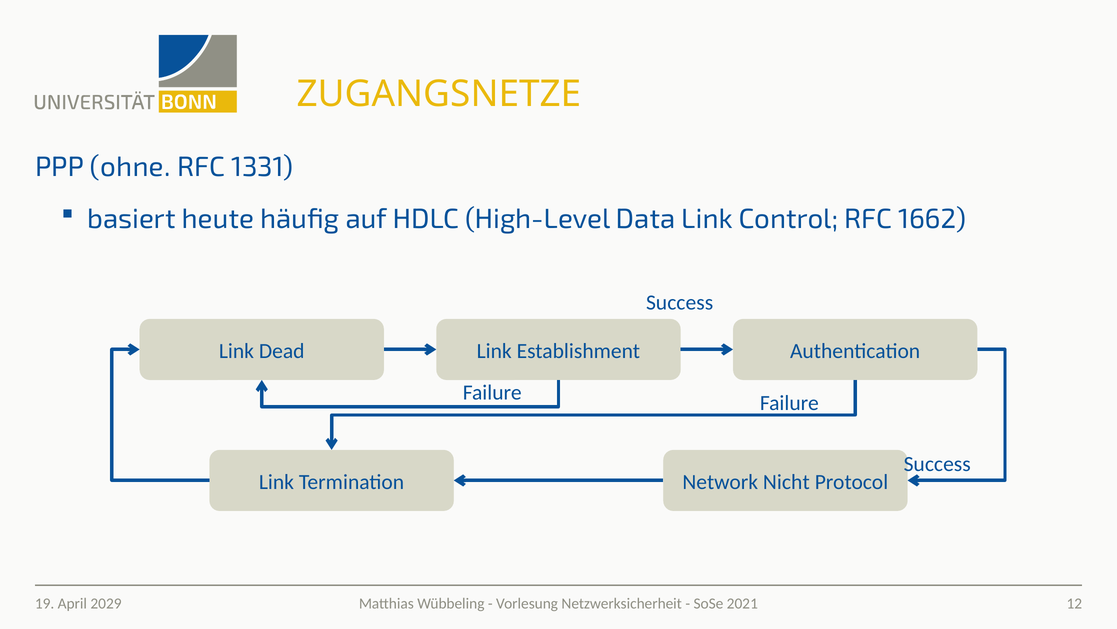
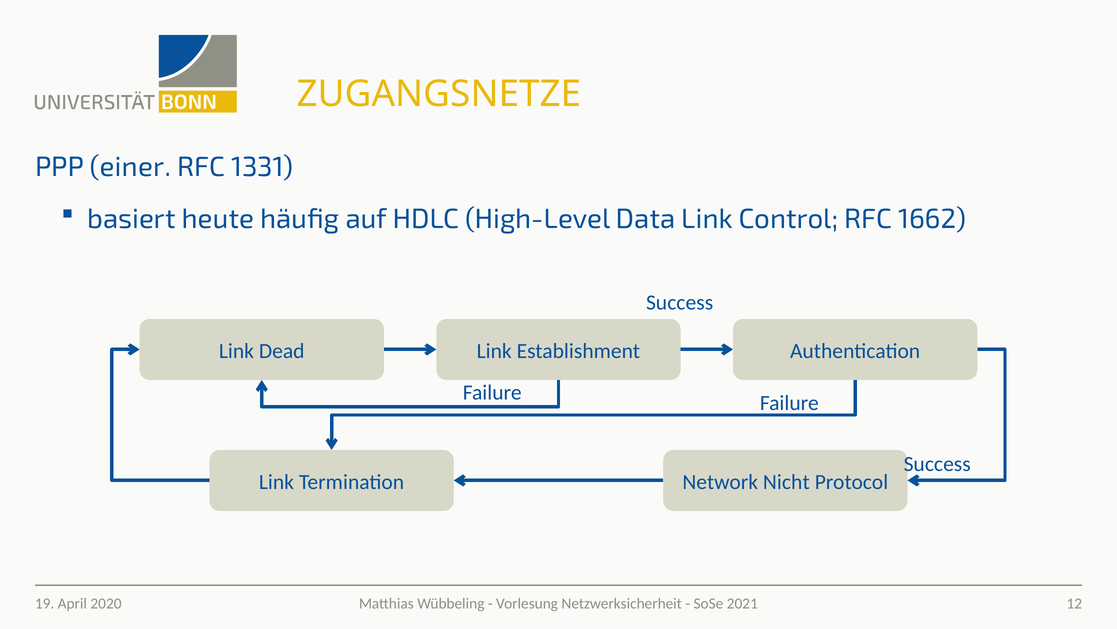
ohne: ohne -> einer
2029: 2029 -> 2020
